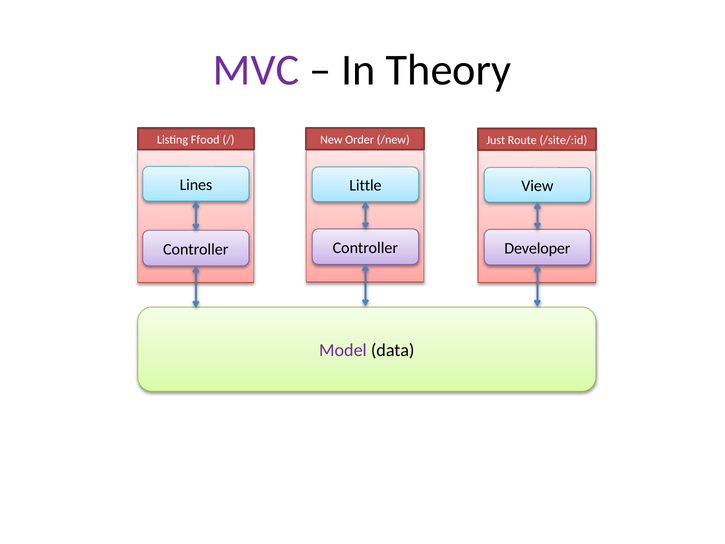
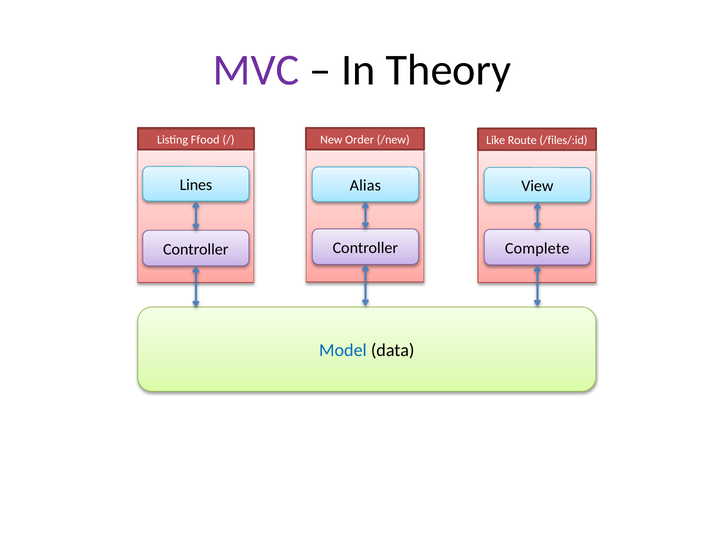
Just: Just -> Like
/site/:id: /site/:id -> /files/:id
Little: Little -> Alias
Developer: Developer -> Complete
Model colour: purple -> blue
